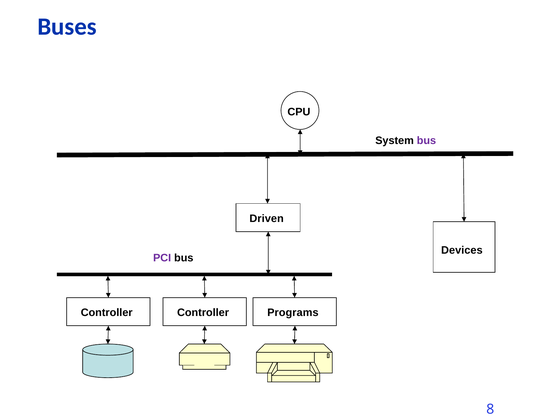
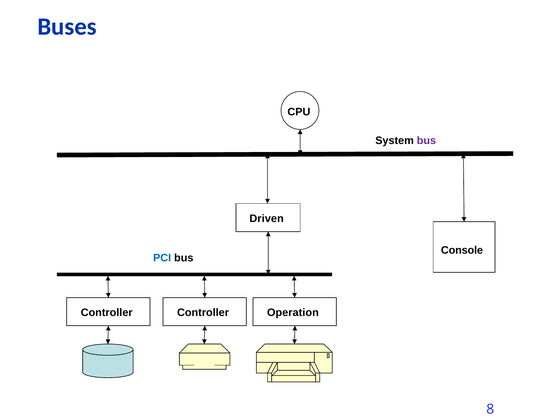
Devices: Devices -> Console
PCI colour: purple -> blue
Programs: Programs -> Operation
